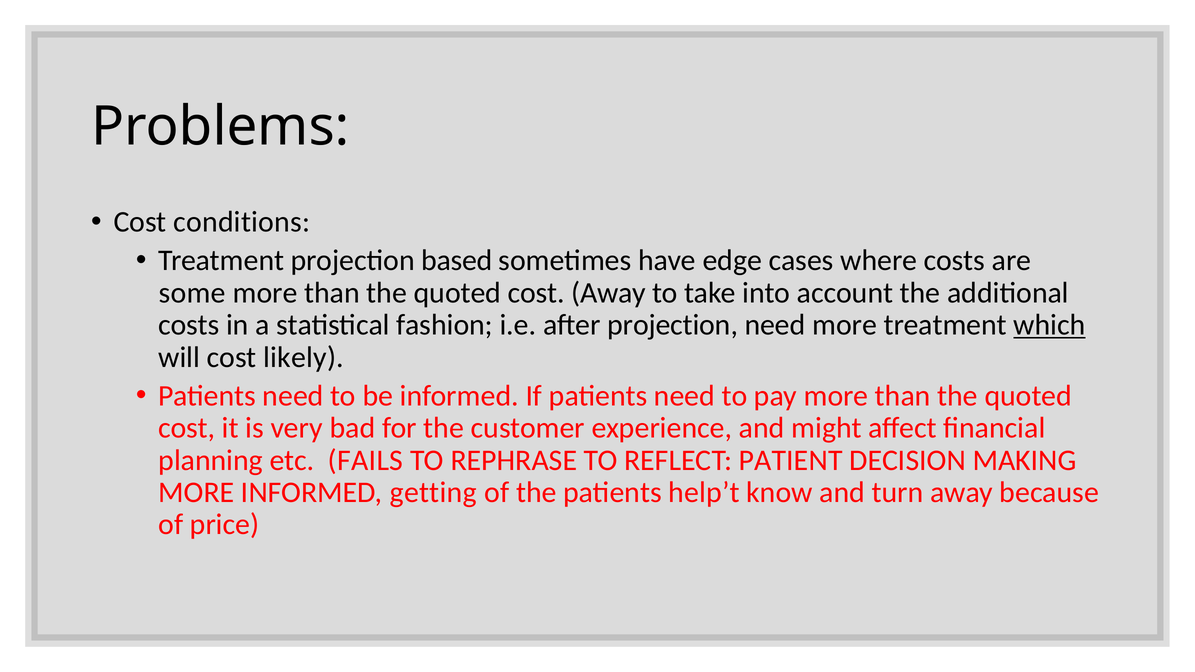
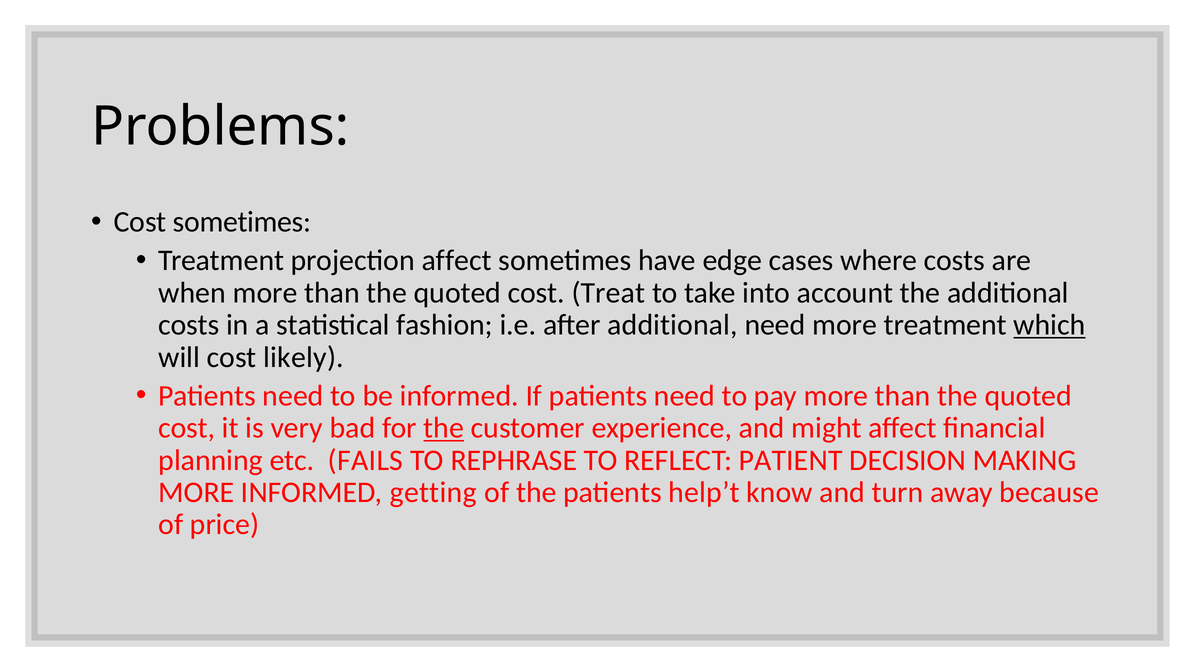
Cost conditions: conditions -> sometimes
projection based: based -> affect
some: some -> when
cost Away: Away -> Treat
after projection: projection -> additional
the at (444, 428) underline: none -> present
